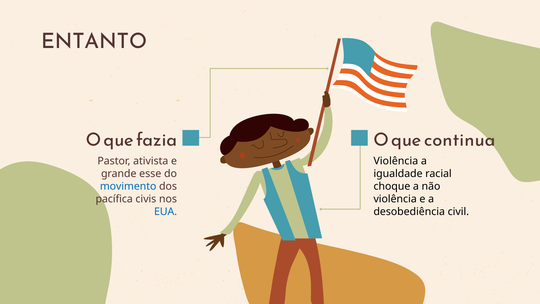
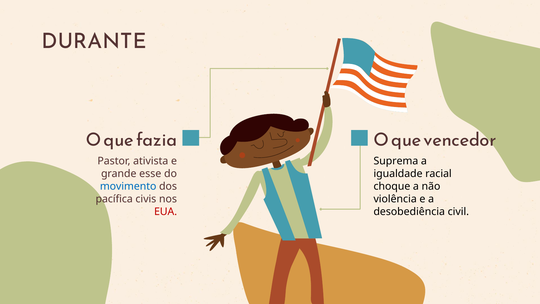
ENTANTO: ENTANTO -> DURANTE
continua: continua -> vencedor
Violência at (396, 161): Violência -> Suprema
EUA colour: blue -> red
